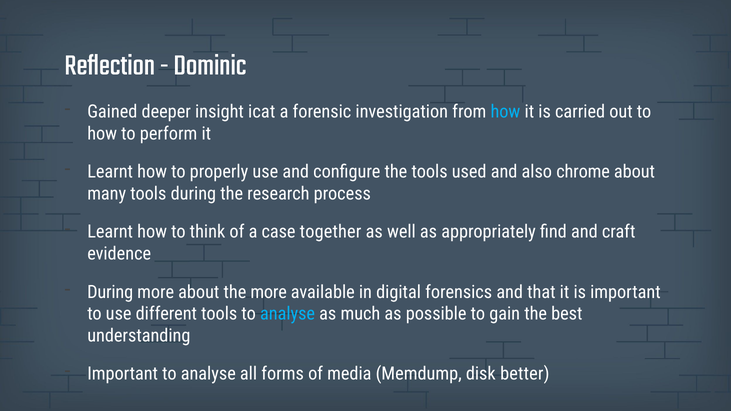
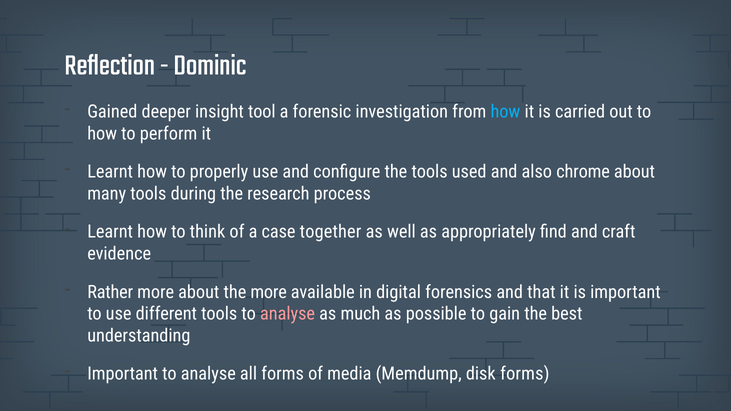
icat: icat -> tool
During at (110, 292): During -> Rather
analyse at (288, 314) colour: light blue -> pink
disk better: better -> forms
